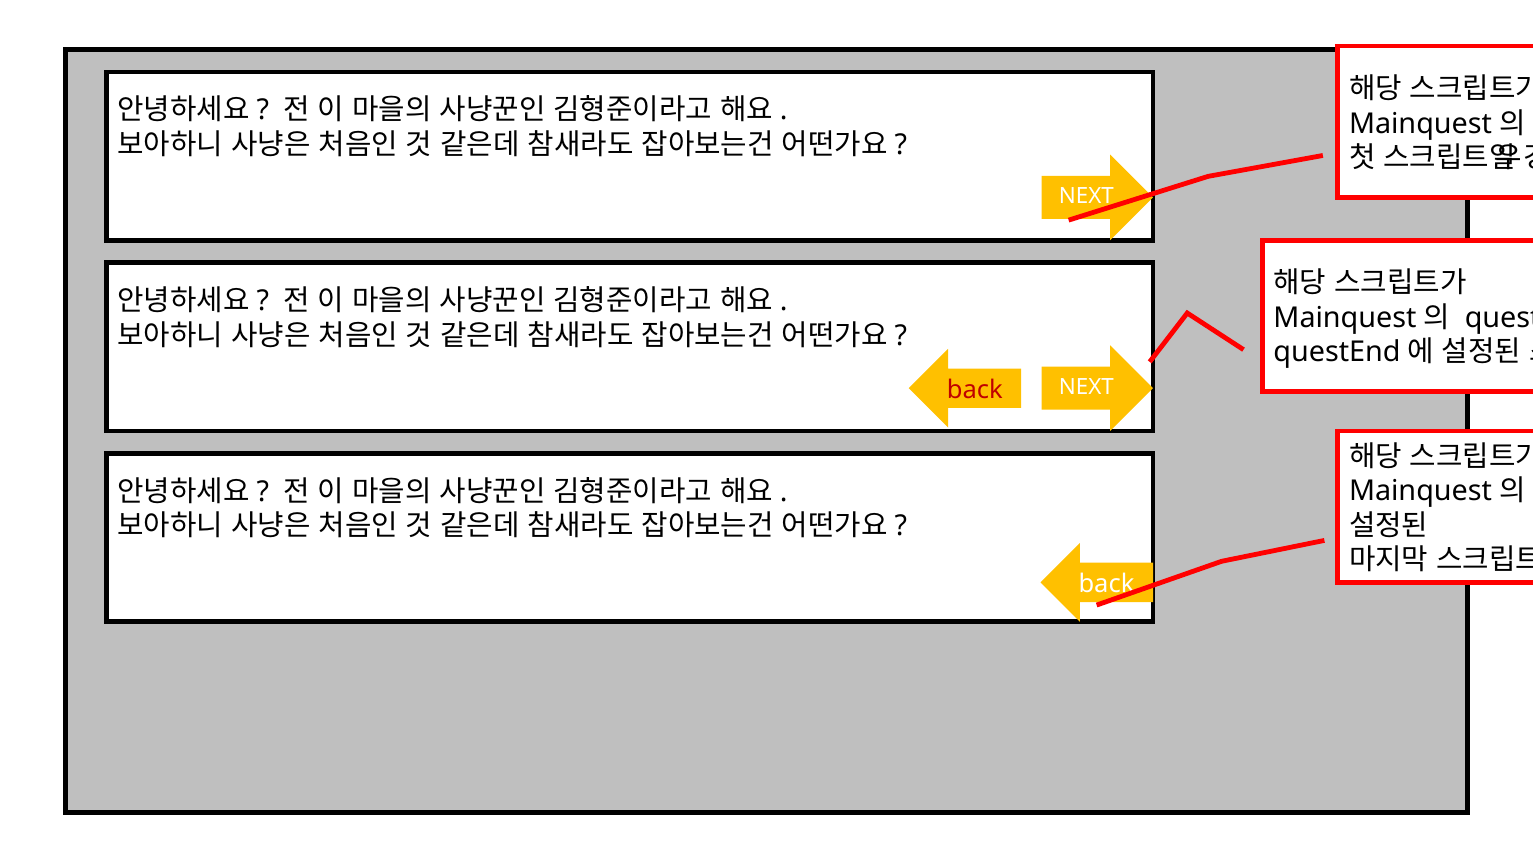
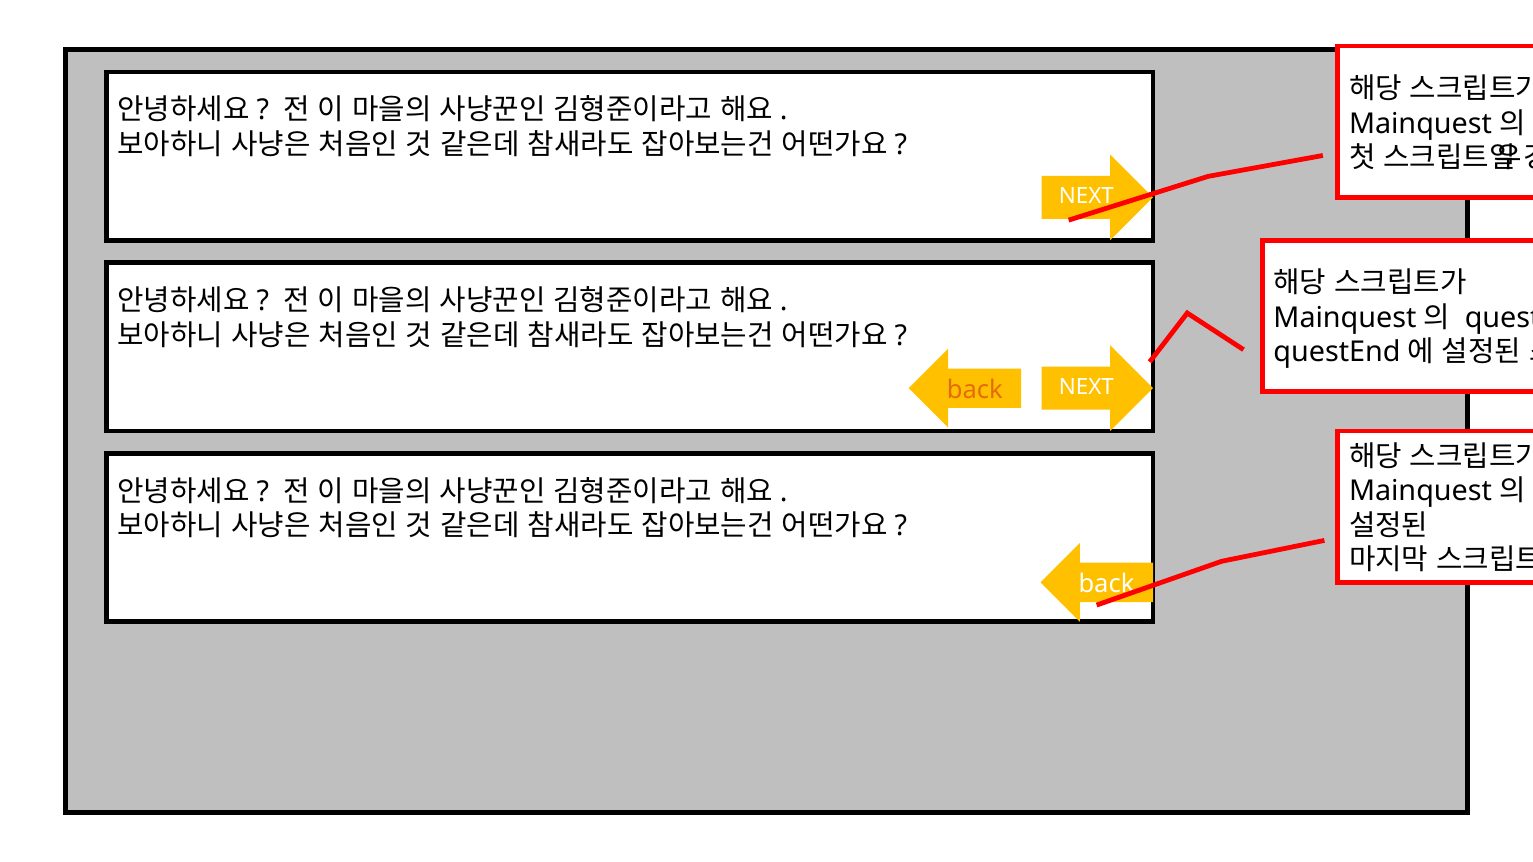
back at (975, 390) colour: red -> orange
